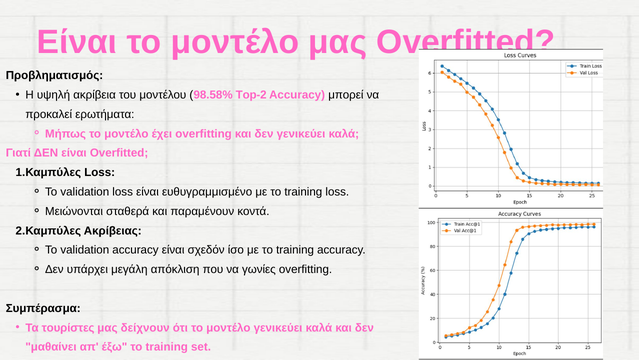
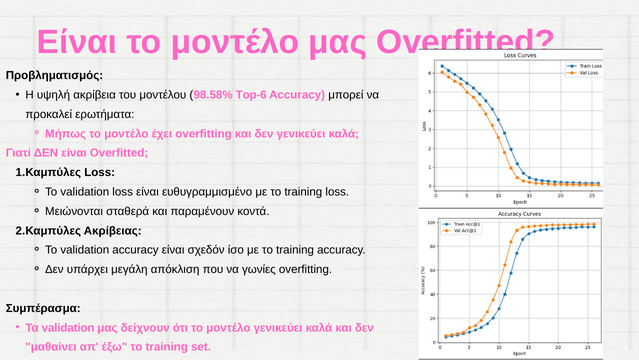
Top-2: Top-2 -> Top-6
Τα τουρίστες: τουρίστες -> validation
